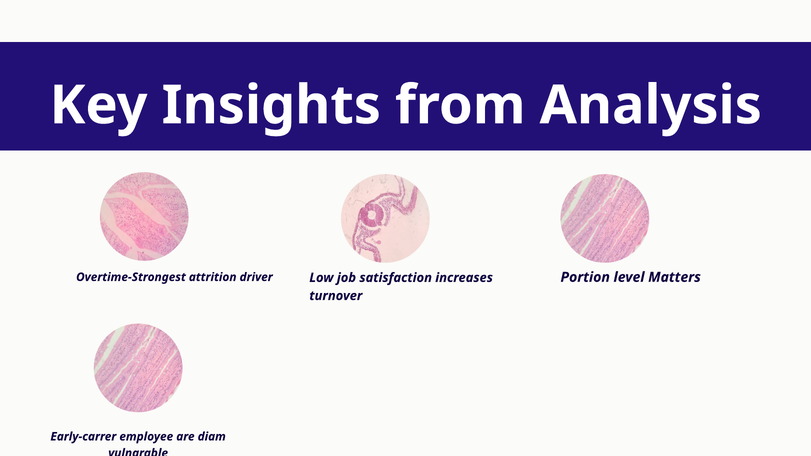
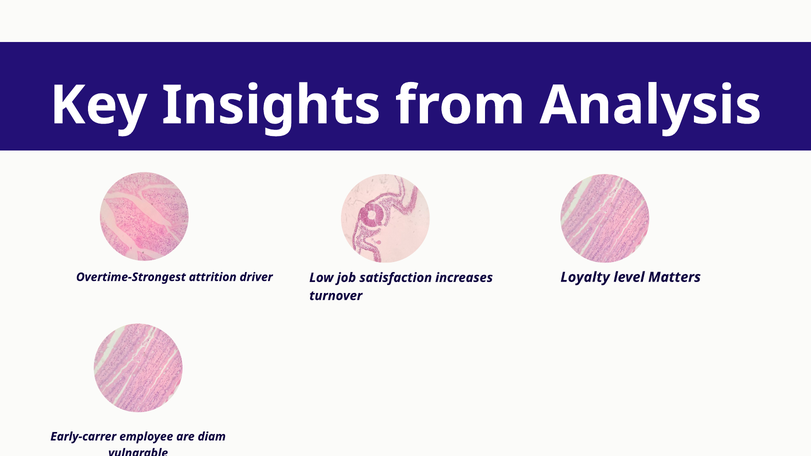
Portion: Portion -> Loyalty
